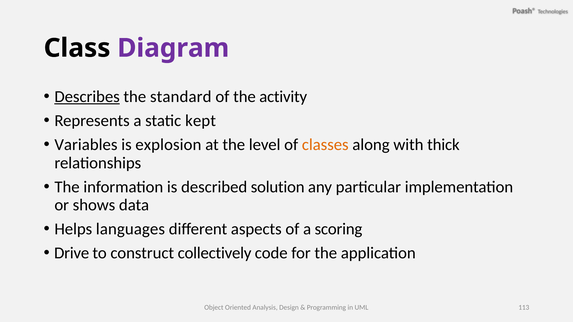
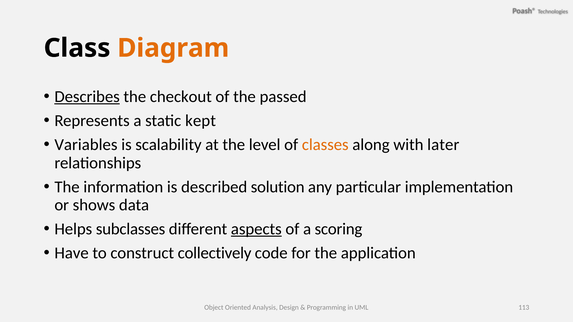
Diagram colour: purple -> orange
standard: standard -> checkout
activity: activity -> passed
explosion: explosion -> scalability
thick: thick -> later
languages: languages -> subclasses
aspects underline: none -> present
Drive: Drive -> Have
